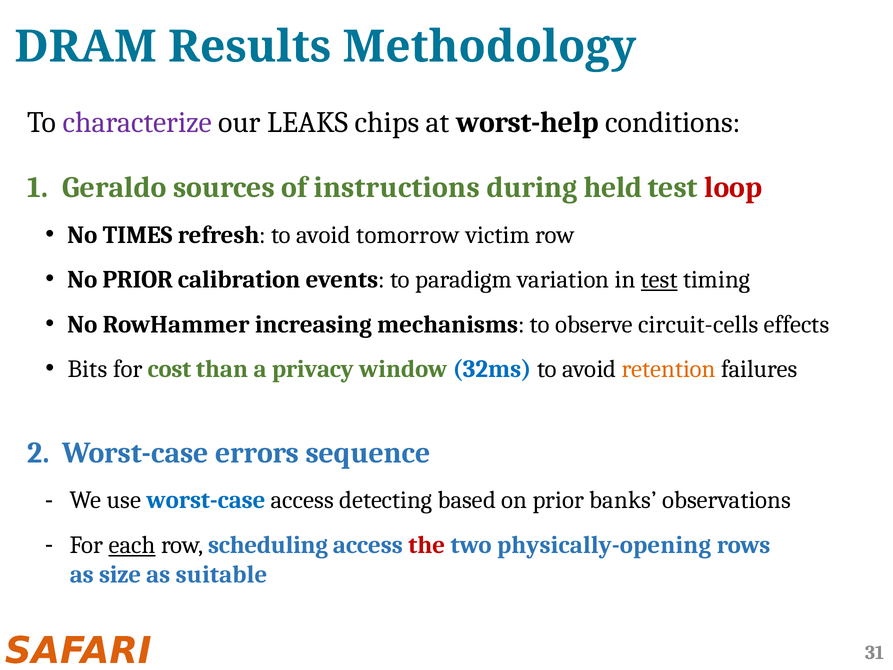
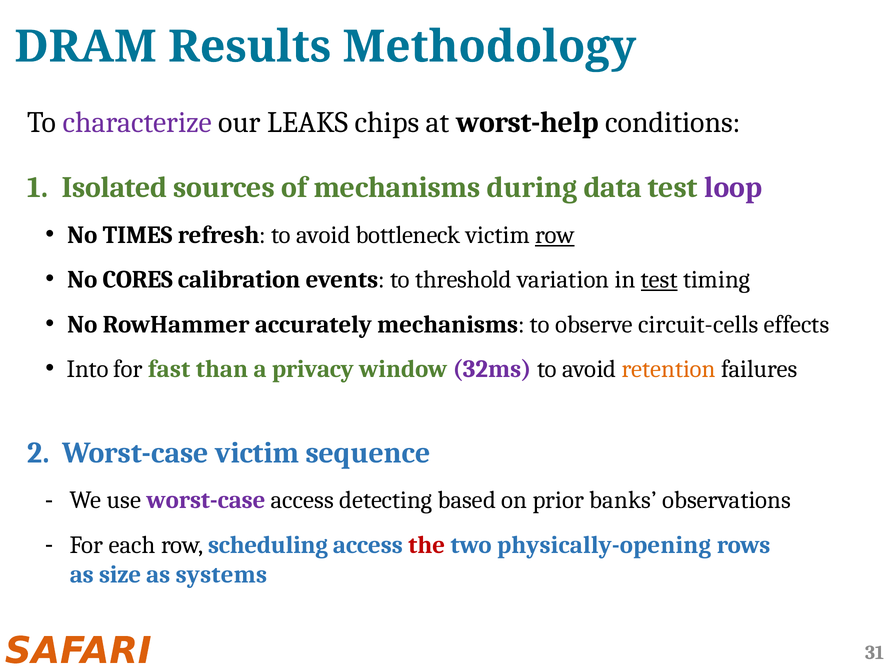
Geraldo: Geraldo -> Isolated
of instructions: instructions -> mechanisms
held: held -> data
loop colour: red -> purple
tomorrow: tomorrow -> bottleneck
row at (555, 235) underline: none -> present
No PRIOR: PRIOR -> CORES
paradigm: paradigm -> threshold
increasing: increasing -> accurately
Bits: Bits -> Into
cost: cost -> fast
32ms colour: blue -> purple
Worst-case errors: errors -> victim
worst-case at (206, 500) colour: blue -> purple
each underline: present -> none
suitable: suitable -> systems
